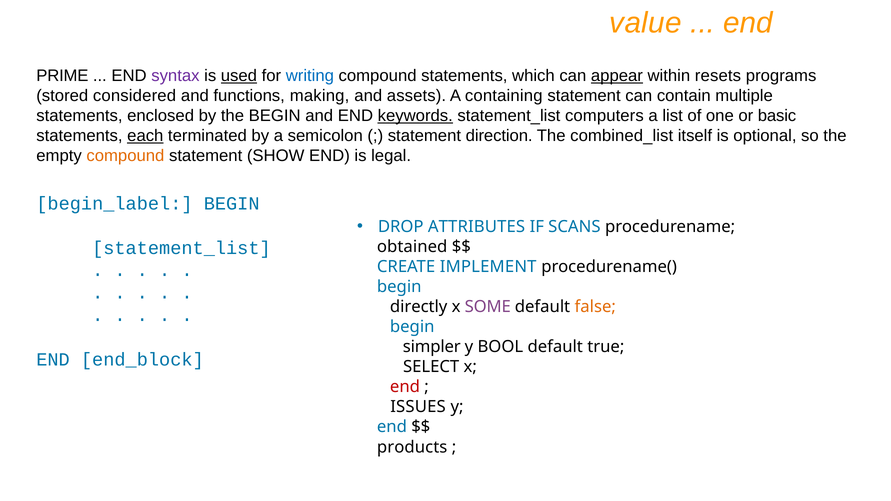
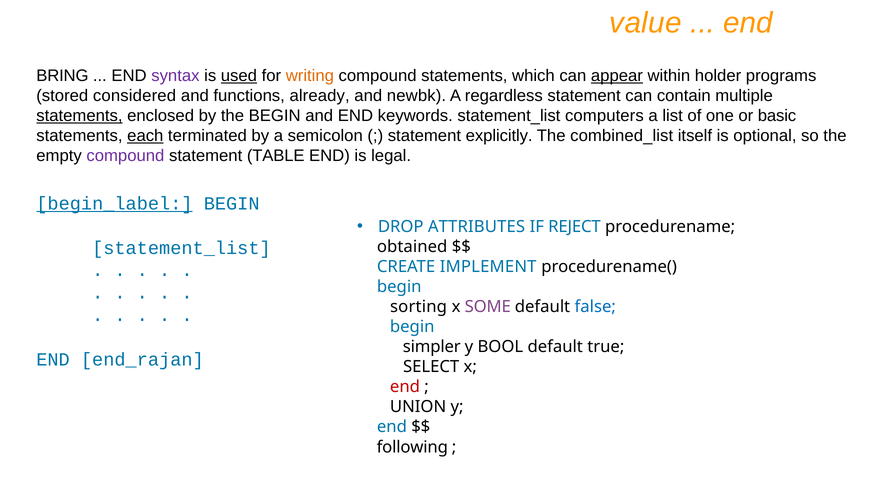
PRIME: PRIME -> BRING
writing colour: blue -> orange
resets: resets -> holder
making: making -> already
assets: assets -> newbk
containing: containing -> regardless
statements at (79, 116) underline: none -> present
keywords underline: present -> none
direction: direction -> explicitly
compound at (125, 156) colour: orange -> purple
SHOW: SHOW -> TABLE
begin_label underline: none -> present
SCANS: SCANS -> REJECT
directly: directly -> sorting
false colour: orange -> blue
end_block: end_block -> end_rajan
ISSUES: ISSUES -> UNION
products: products -> following
